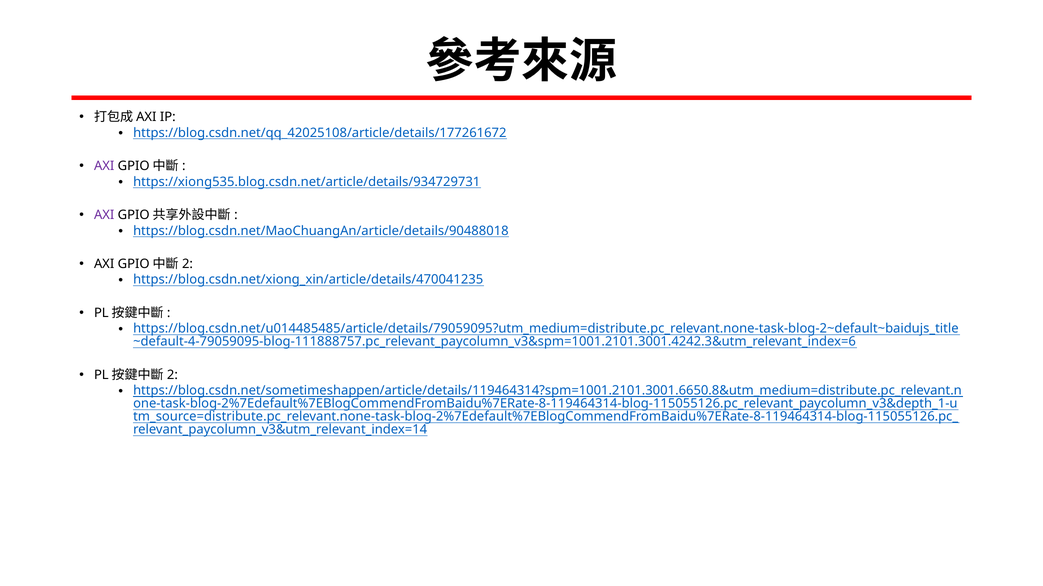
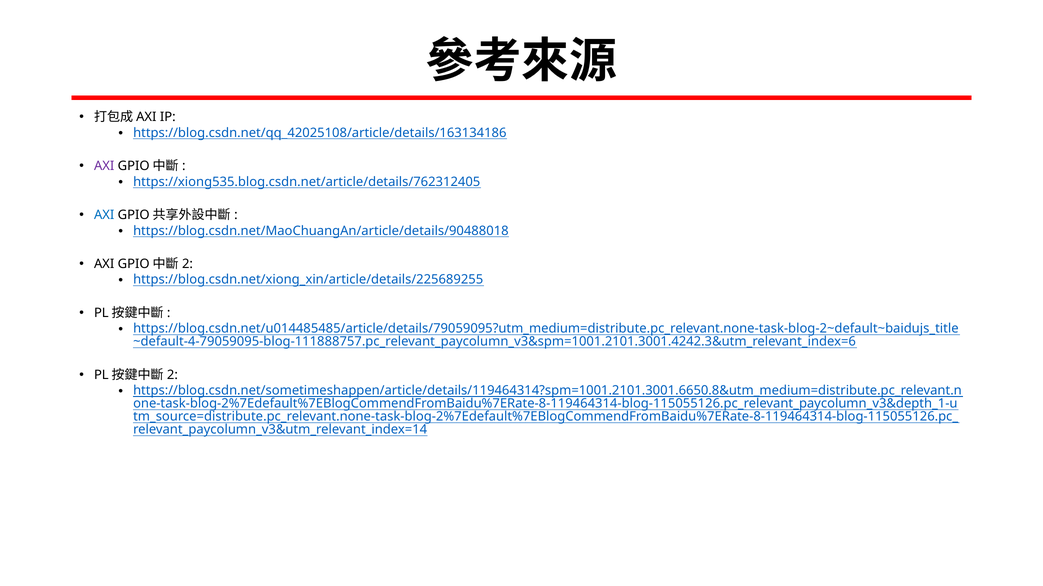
https://blog.csdn.net/qq_42025108/article/details/177261672: https://blog.csdn.net/qq_42025108/article/details/177261672 -> https://blog.csdn.net/qq_42025108/article/details/163134186
https://xiong535.blog.csdn.net/article/details/934729731: https://xiong535.blog.csdn.net/article/details/934729731 -> https://xiong535.blog.csdn.net/article/details/762312405
AXI at (104, 215) colour: purple -> blue
https://blog.csdn.net/xiong_xin/article/details/470041235: https://blog.csdn.net/xiong_xin/article/details/470041235 -> https://blog.csdn.net/xiong_xin/article/details/225689255
